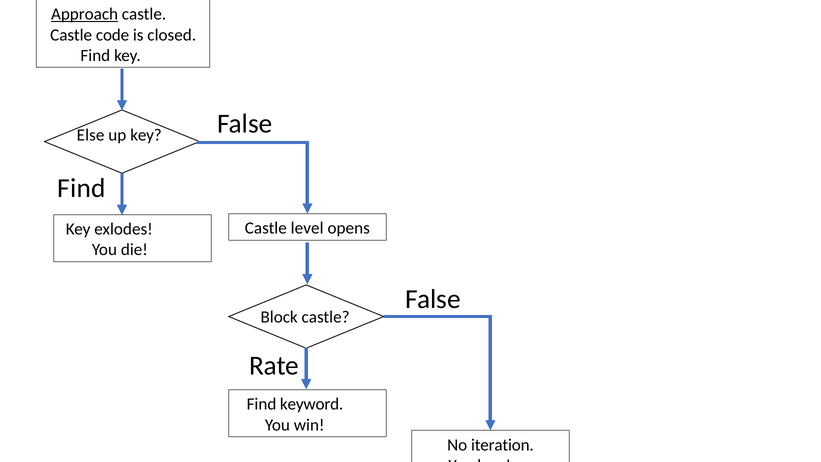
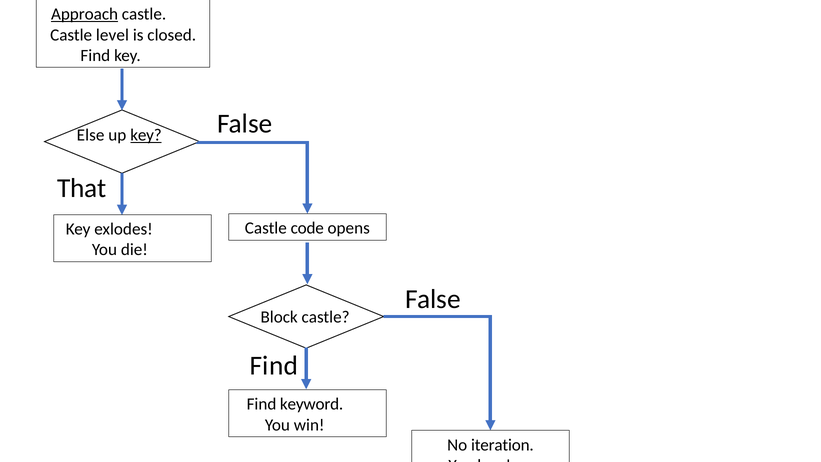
code: code -> level
key at (146, 135) underline: none -> present
Find at (81, 188): Find -> That
level: level -> code
Rate at (274, 366): Rate -> Find
